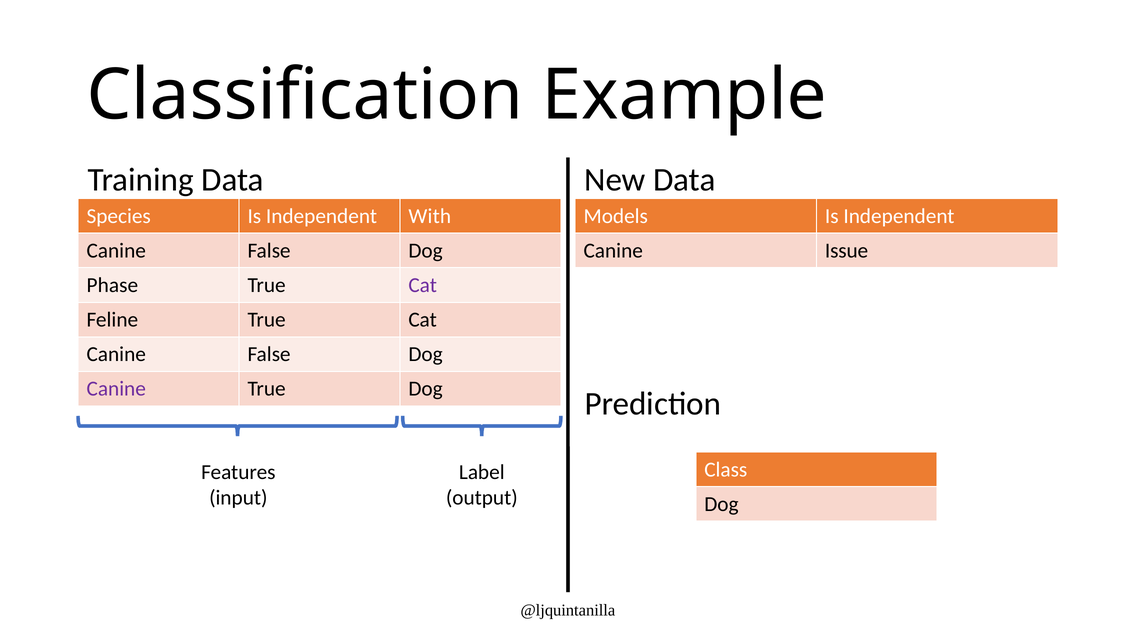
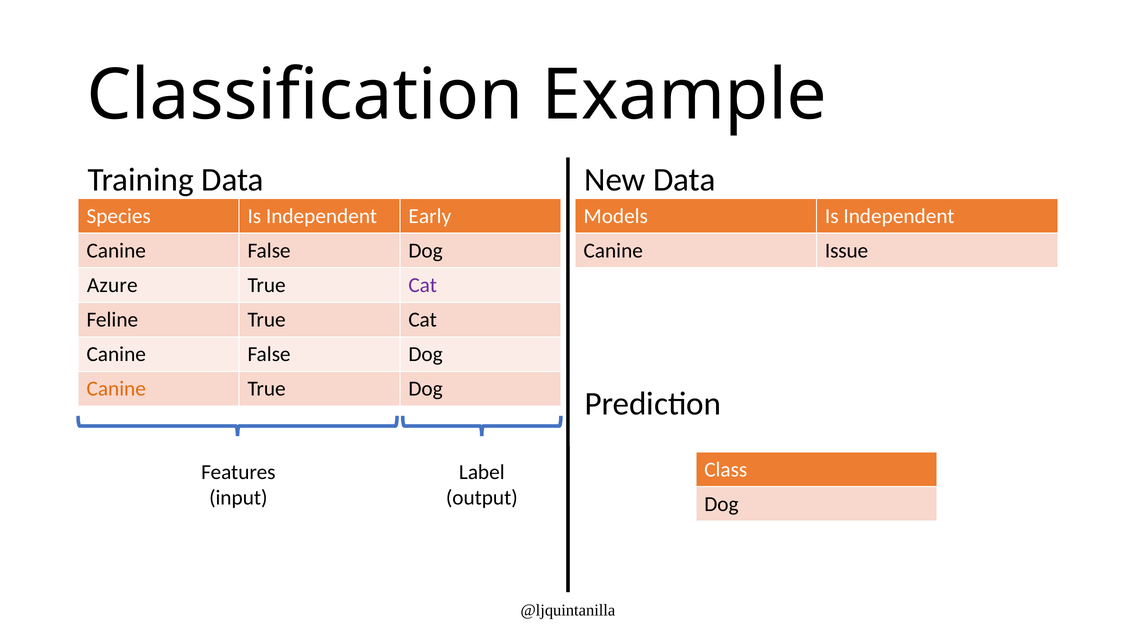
With: With -> Early
Phase: Phase -> Azure
Canine at (116, 389) colour: purple -> orange
